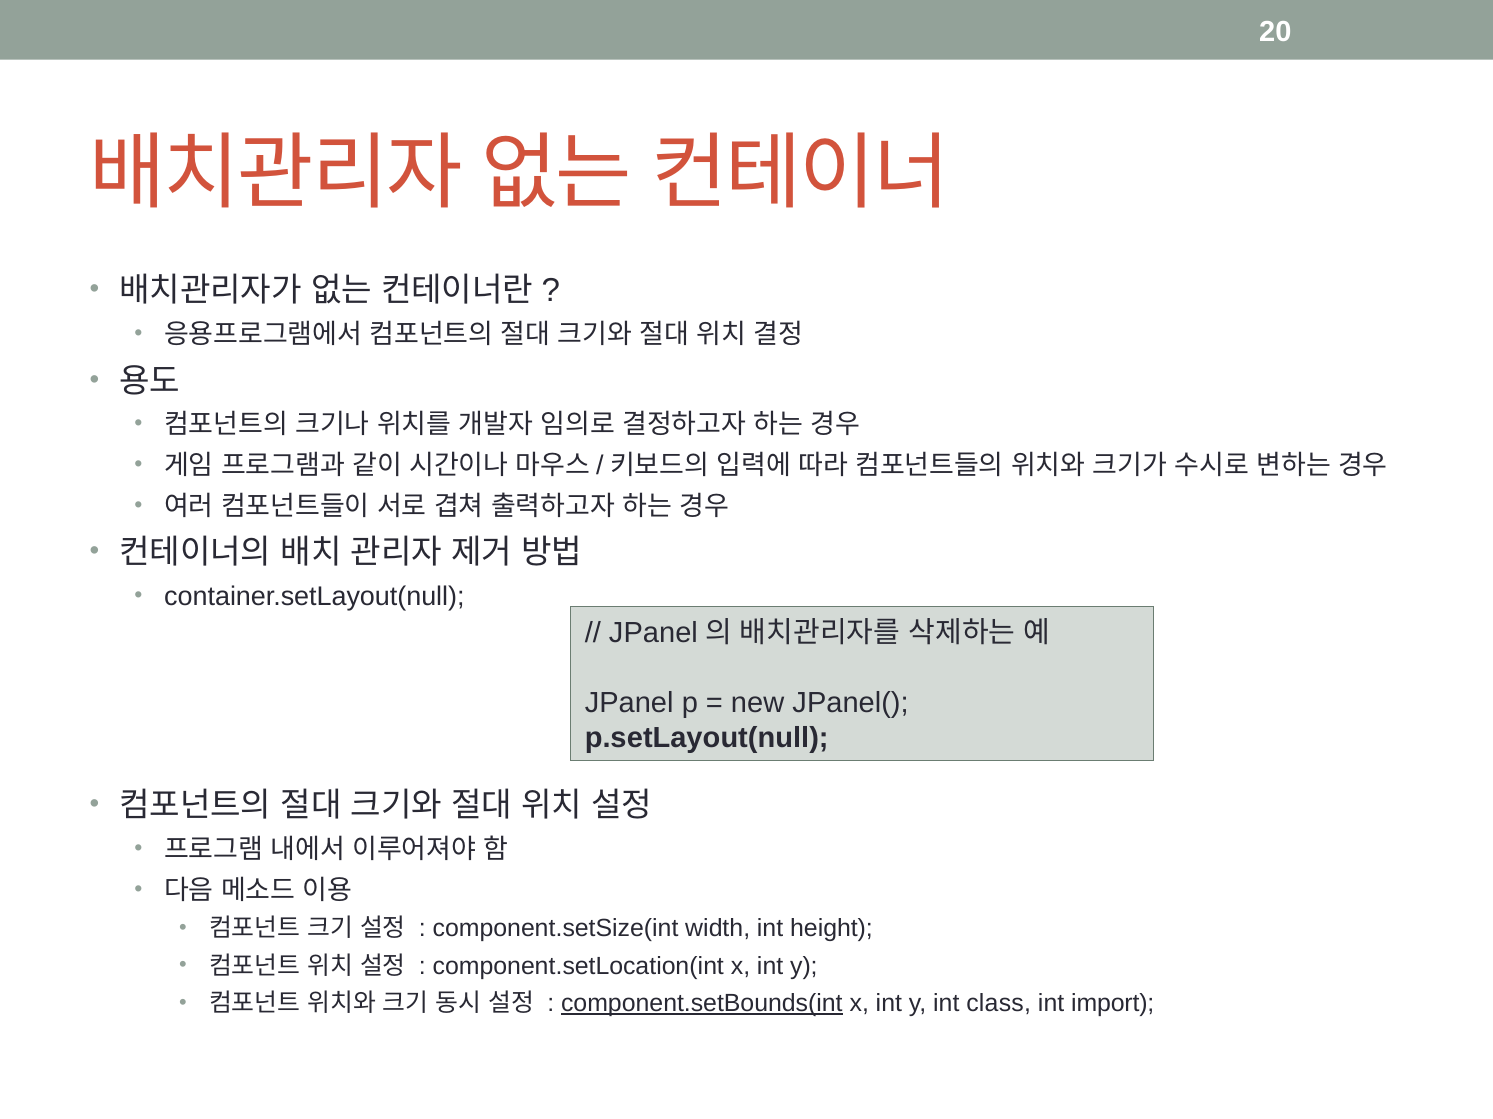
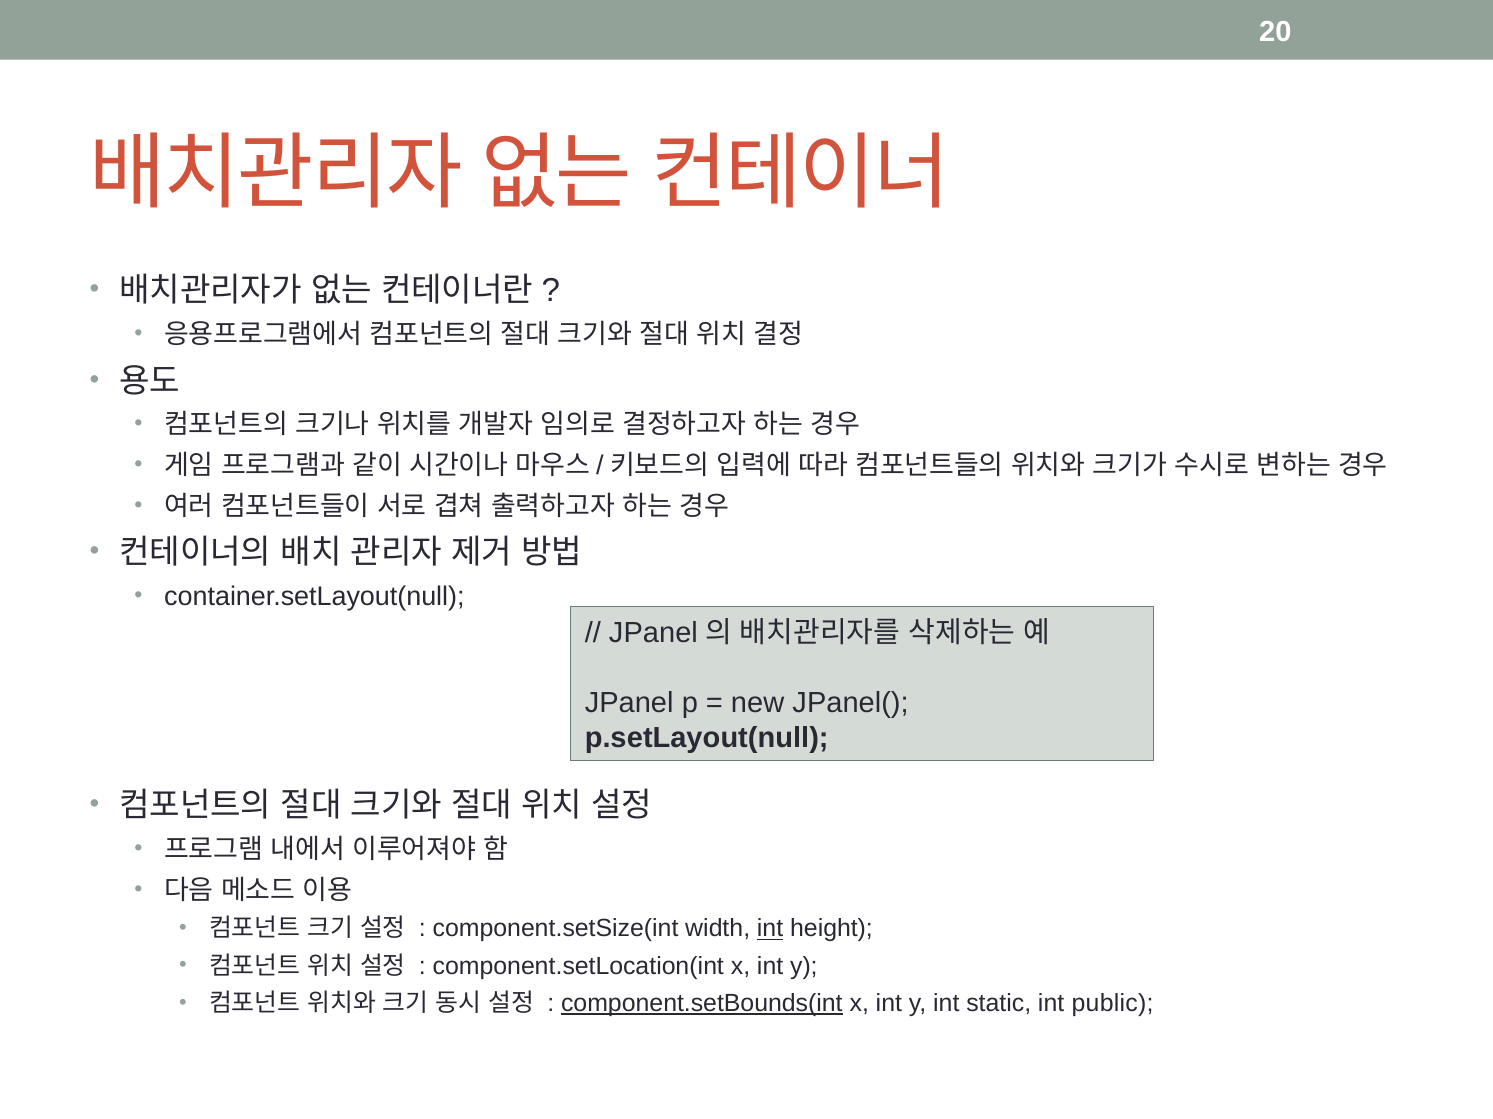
int at (770, 929) underline: none -> present
class: class -> static
import: import -> public
